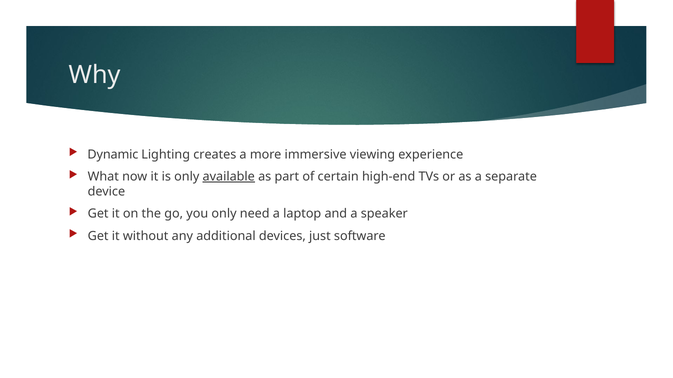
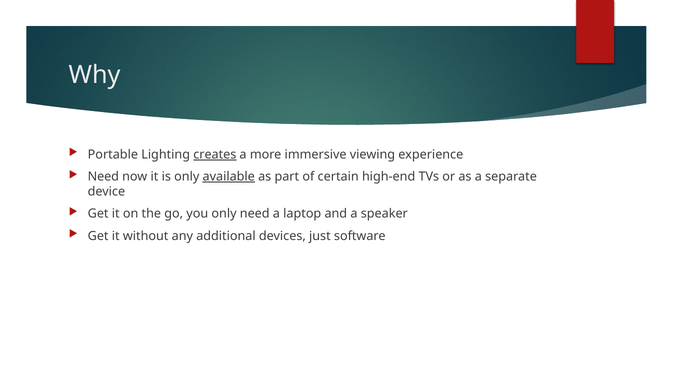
Dynamic: Dynamic -> Portable
creates underline: none -> present
What at (103, 177): What -> Need
